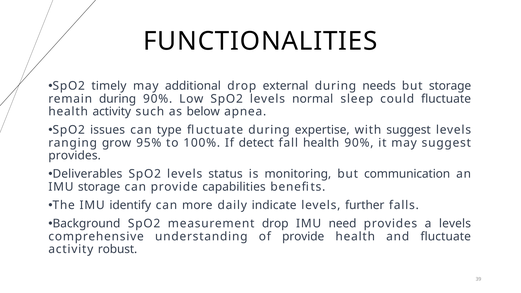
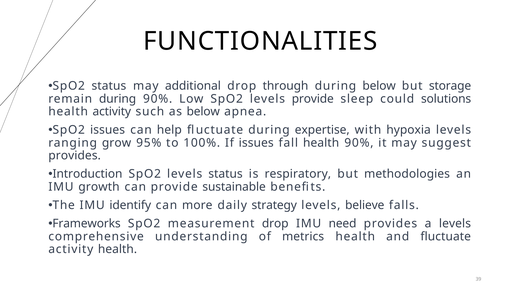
SpO2 timely: timely -> status
external: external -> through
during needs: needs -> below
levels normal: normal -> provide
could fluctuate: fluctuate -> solutions
type: type -> help
with suggest: suggest -> hypoxia
If detect: detect -> issues
Deliverables: Deliverables -> Introduction
monitoring: monitoring -> respiratory
communication: communication -> methodologies
IMU storage: storage -> growth
capabilities: capabilities -> sustainable
indicate: indicate -> strategy
further: further -> believe
Background: Background -> Frameworks
of provide: provide -> metrics
activity robust: robust -> health
